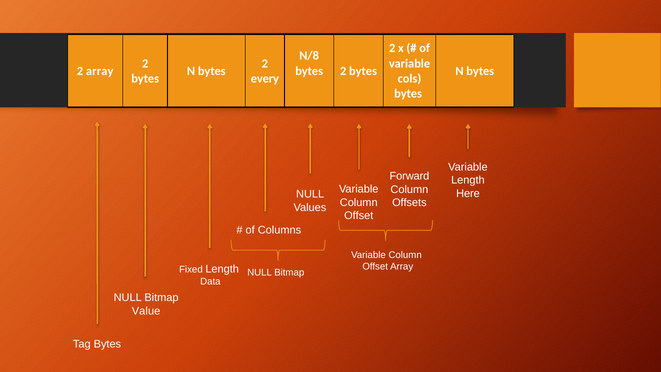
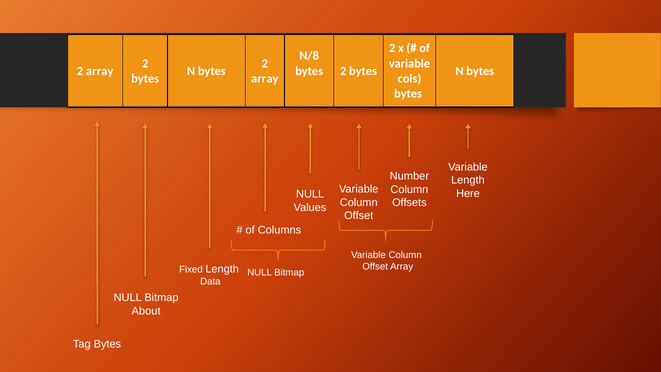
every at (265, 79): every -> array
Forward: Forward -> Number
Value: Value -> About
